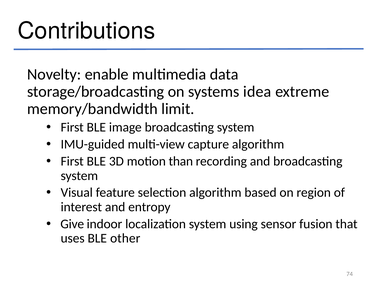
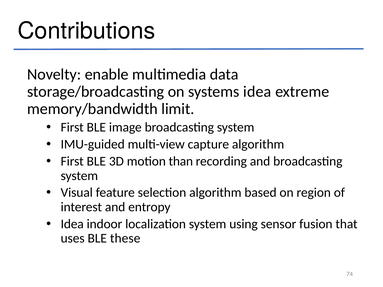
Give at (72, 224): Give -> Idea
other: other -> these
